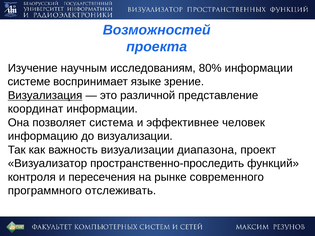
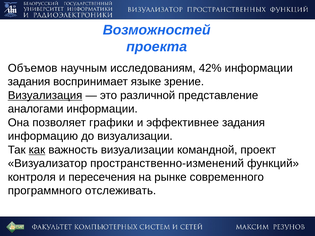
Изучение: Изучение -> Объемов
80%: 80% -> 42%
системе at (29, 82): системе -> задания
координат: координат -> аналогами
система: система -> графики
эффективнее человек: человек -> задания
как underline: none -> present
диапазона: диапазона -> командной
пространственно-проследить: пространственно-проследить -> пространственно-изменений
